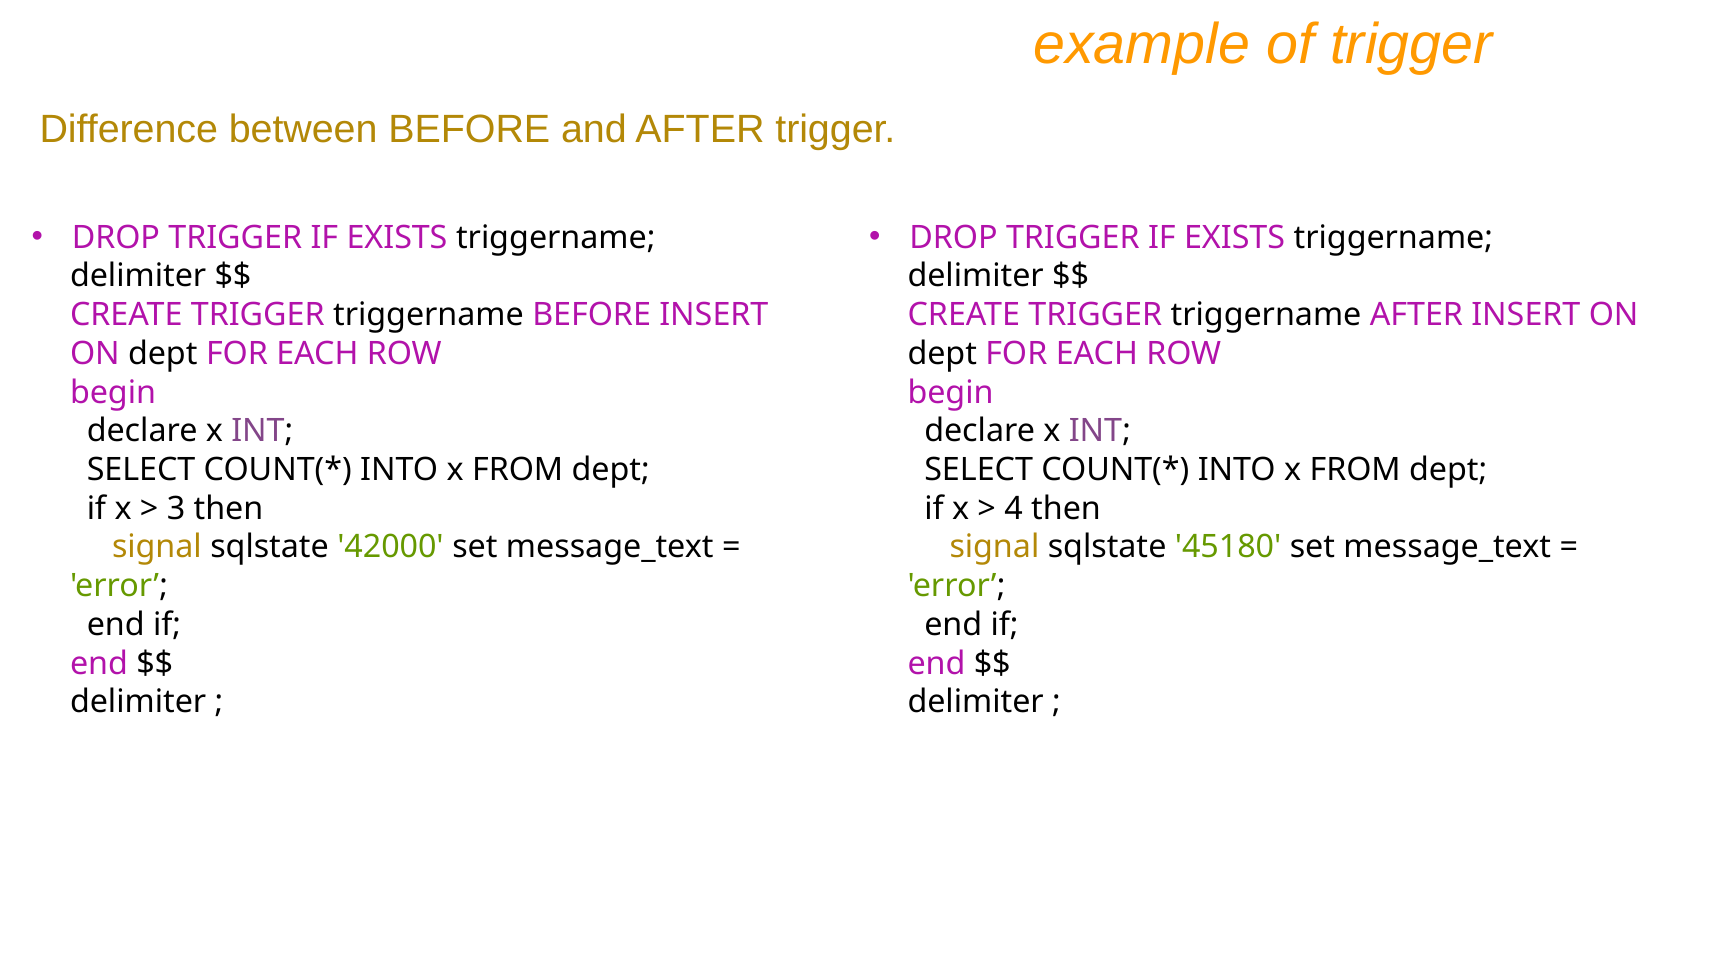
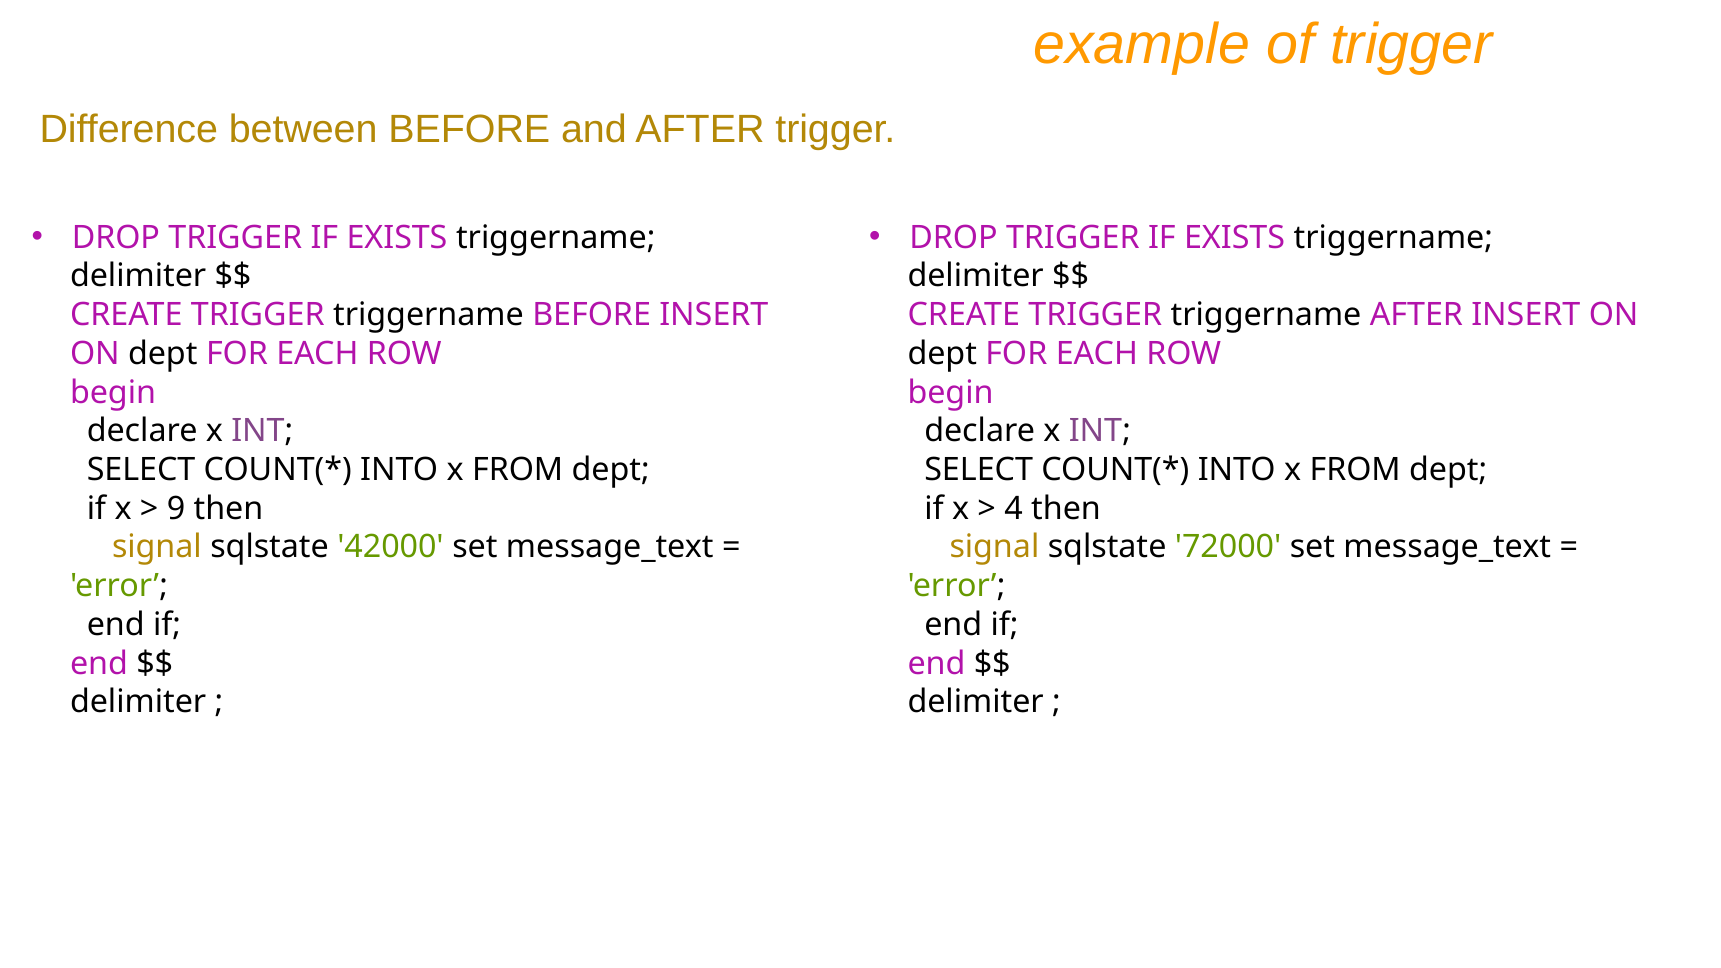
3: 3 -> 9
45180: 45180 -> 72000
